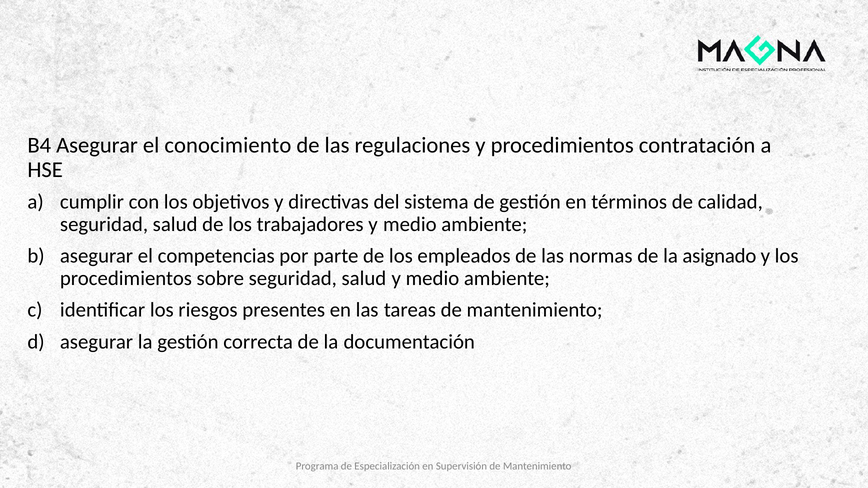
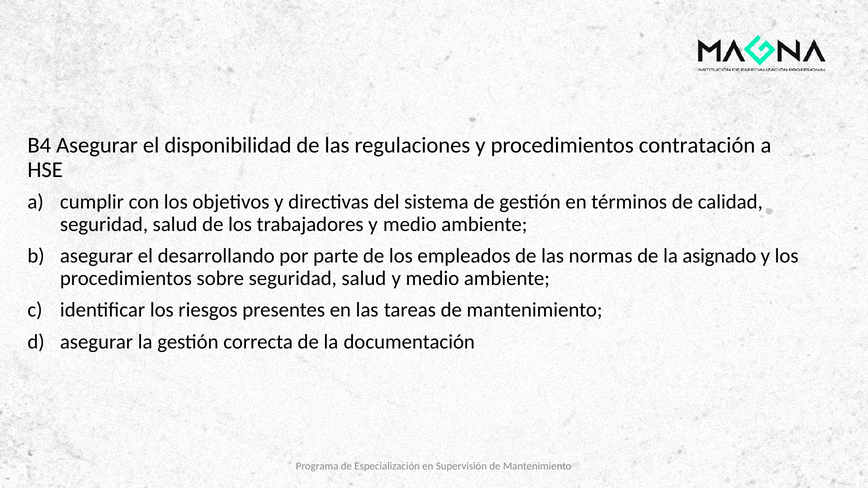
conocimiento: conocimiento -> disponibilidad
competencias: competencias -> desarrollando
